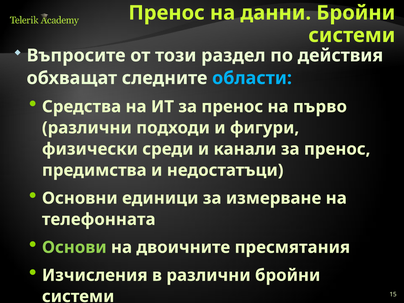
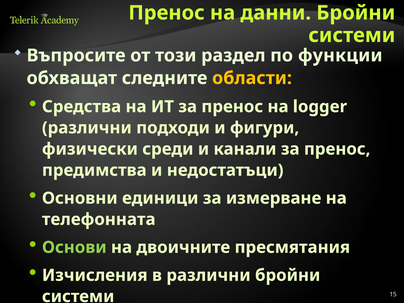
действия: действия -> функции
области colour: light blue -> yellow
първо: първо -> logger
